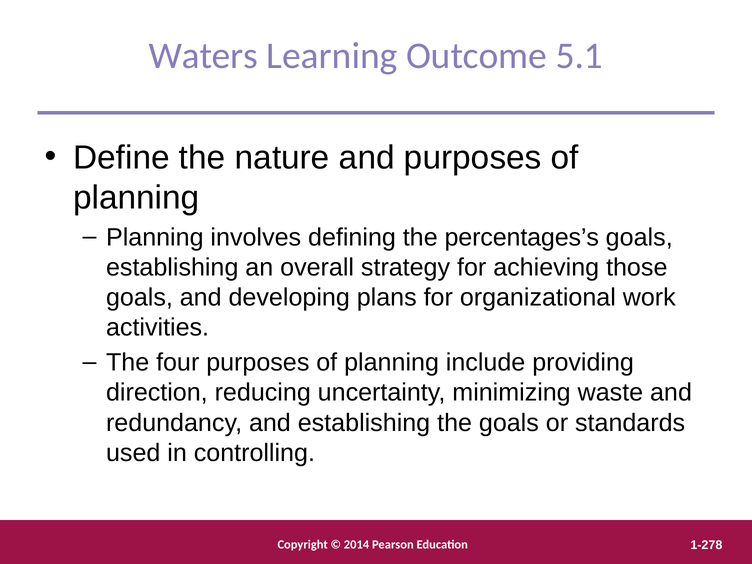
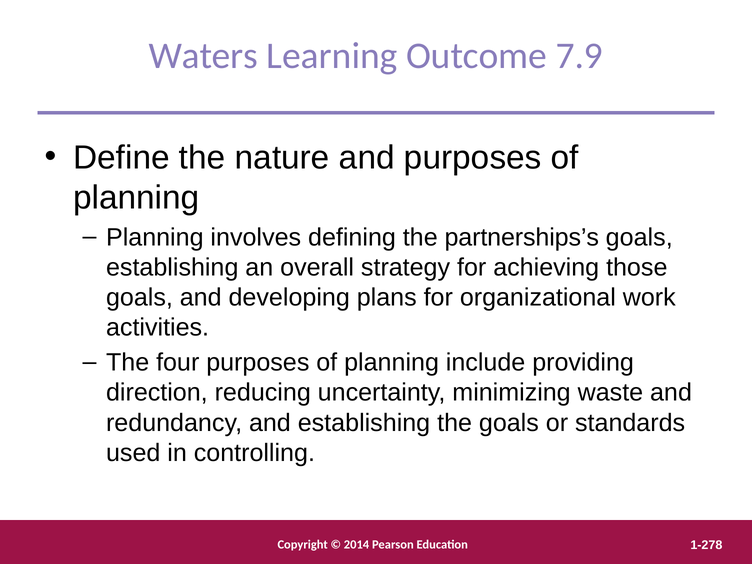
5.1: 5.1 -> 7.9
percentages’s: percentages’s -> partnerships’s
